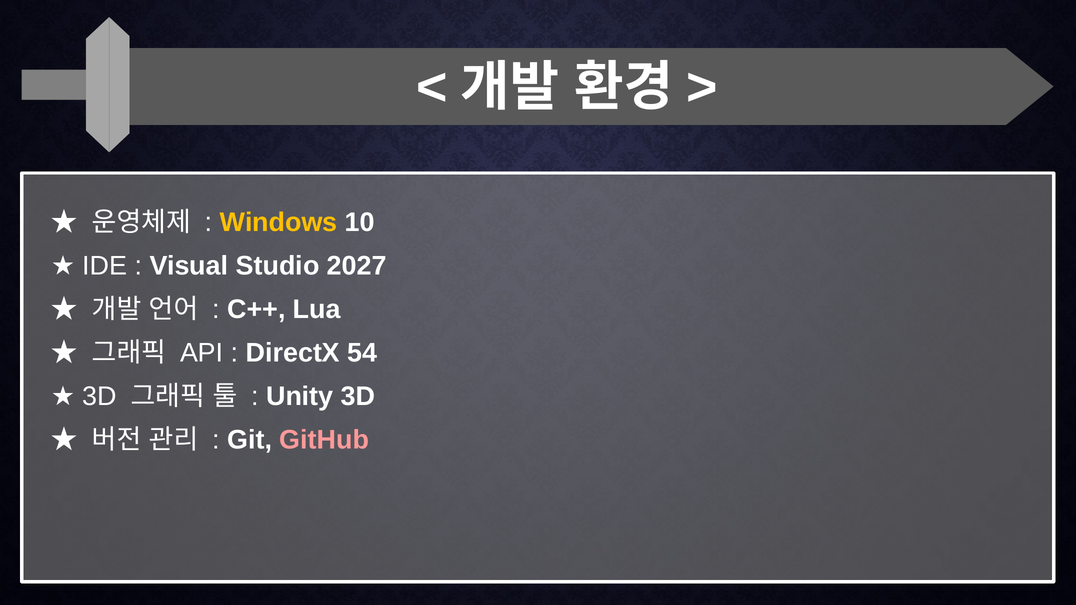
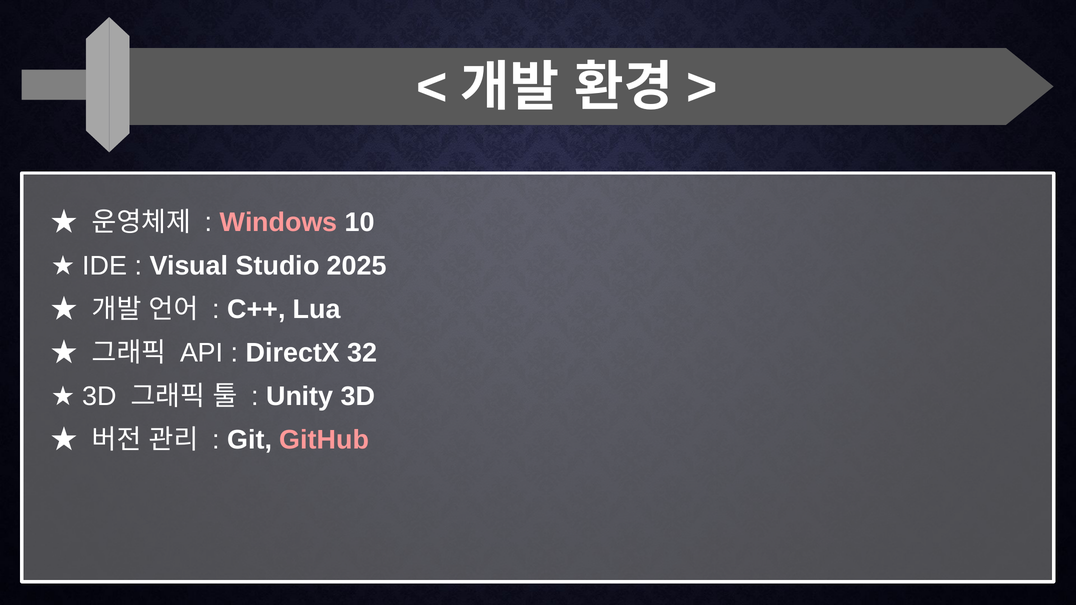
Windows colour: yellow -> pink
2027: 2027 -> 2025
54: 54 -> 32
